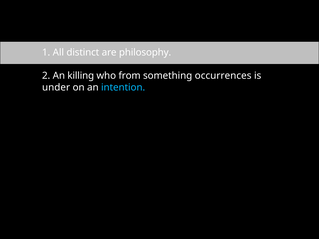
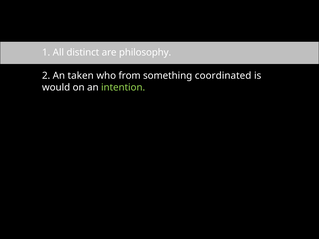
killing: killing -> taken
occurrences: occurrences -> coordinated
under: under -> would
intention colour: light blue -> light green
